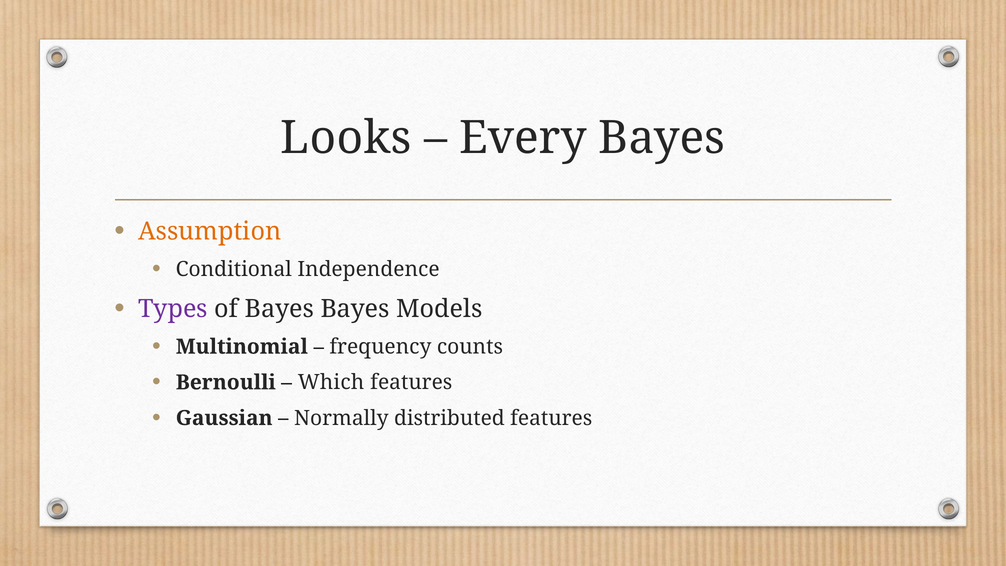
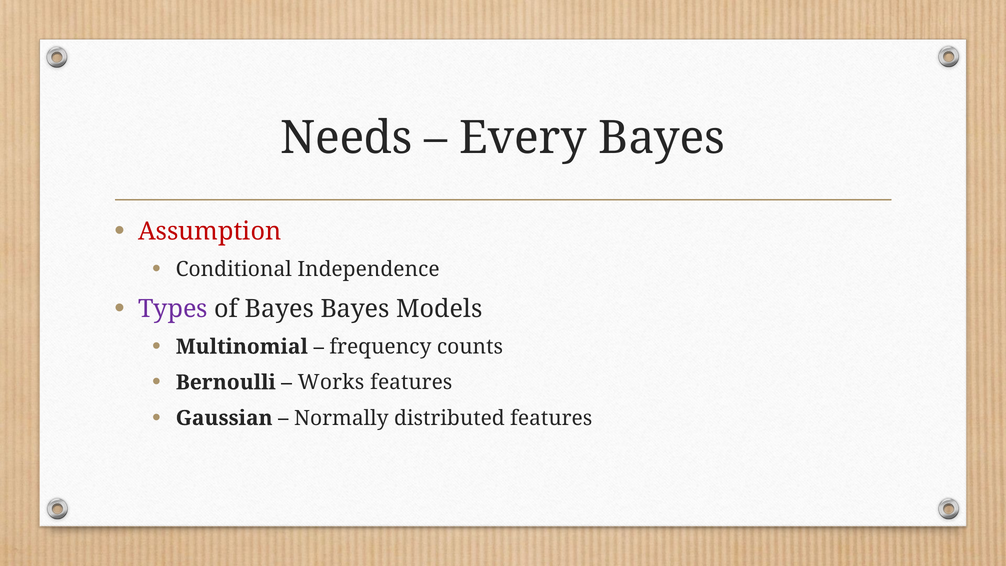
Looks: Looks -> Needs
Assumption colour: orange -> red
Which: Which -> Works
